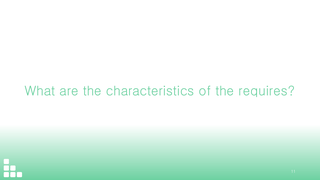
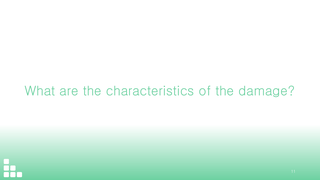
requires: requires -> damage
